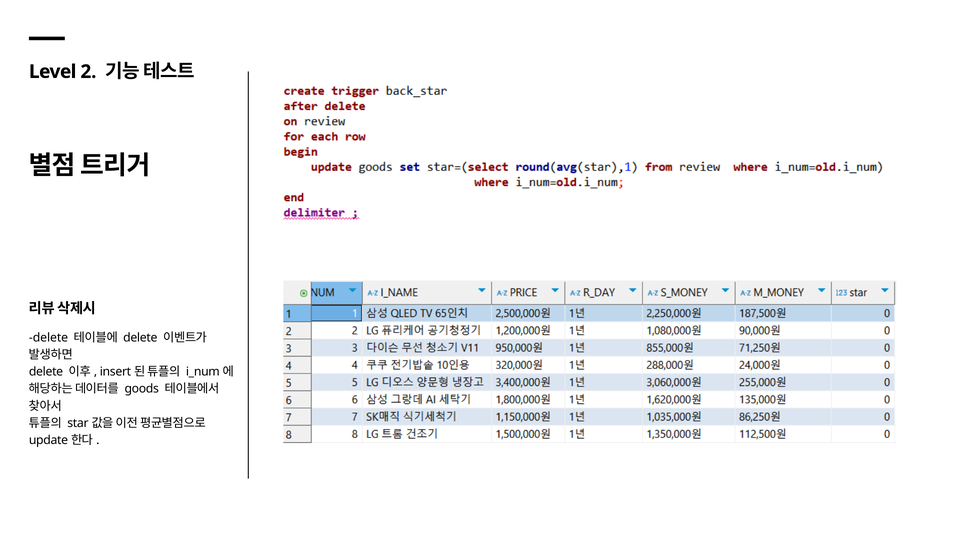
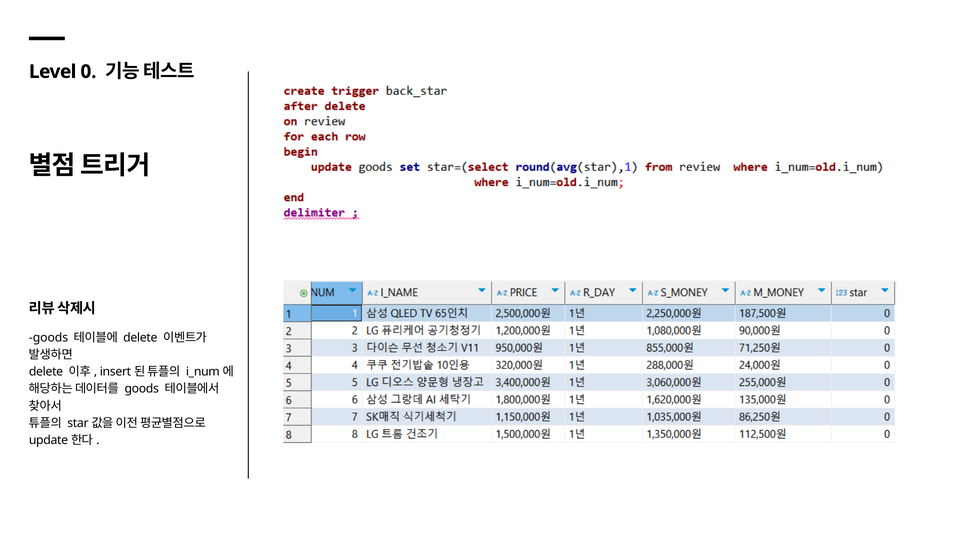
2: 2 -> 0
delete at (49, 338): delete -> goods
